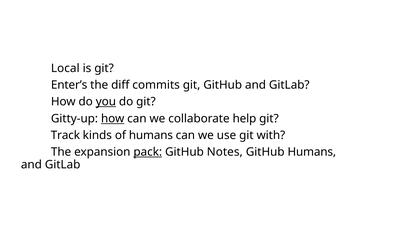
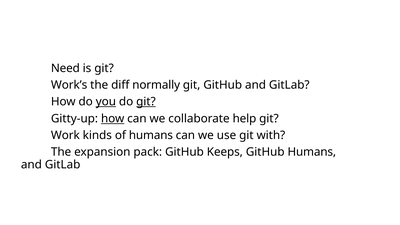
Local: Local -> Need
Enter’s: Enter’s -> Work’s
commits: commits -> normally
git at (146, 102) underline: none -> present
Track: Track -> Work
pack underline: present -> none
Notes: Notes -> Keeps
